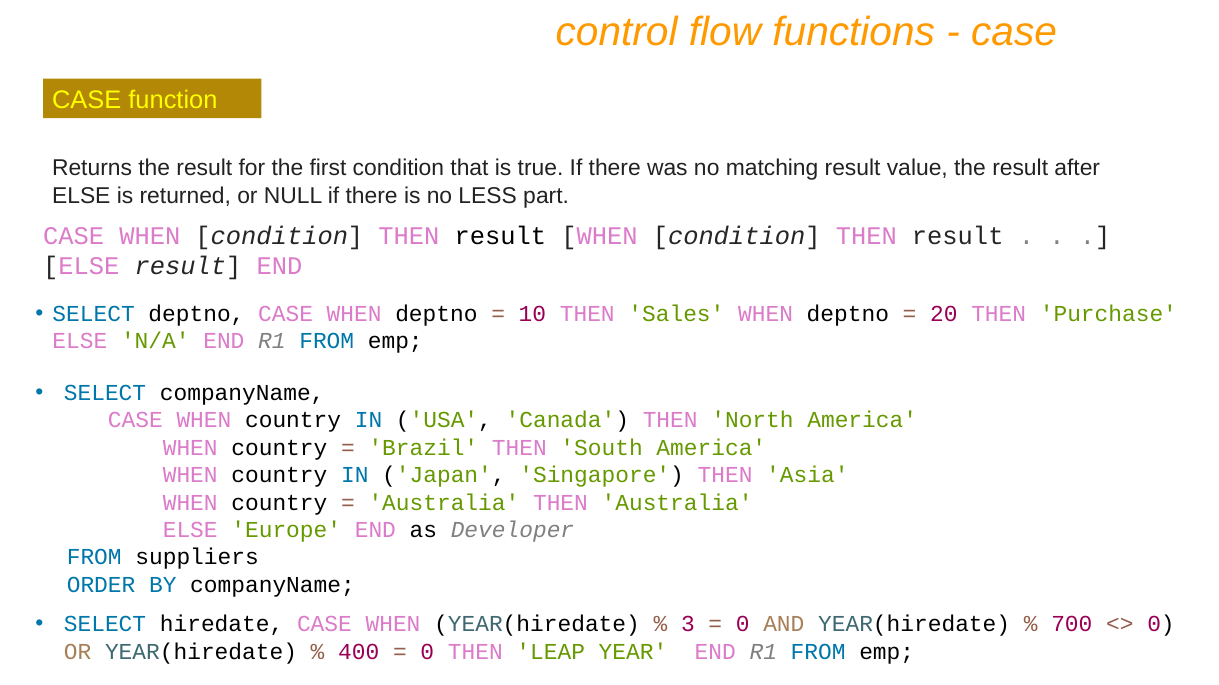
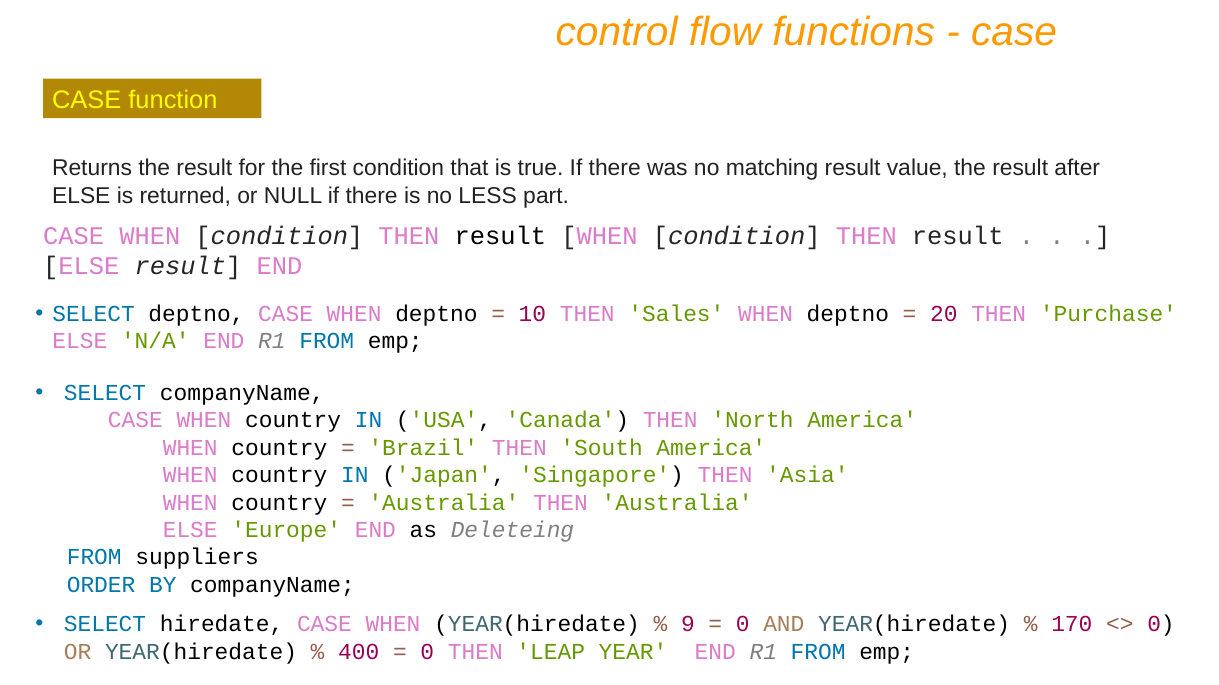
Developer: Developer -> Deleteing
3: 3 -> 9
700: 700 -> 170
